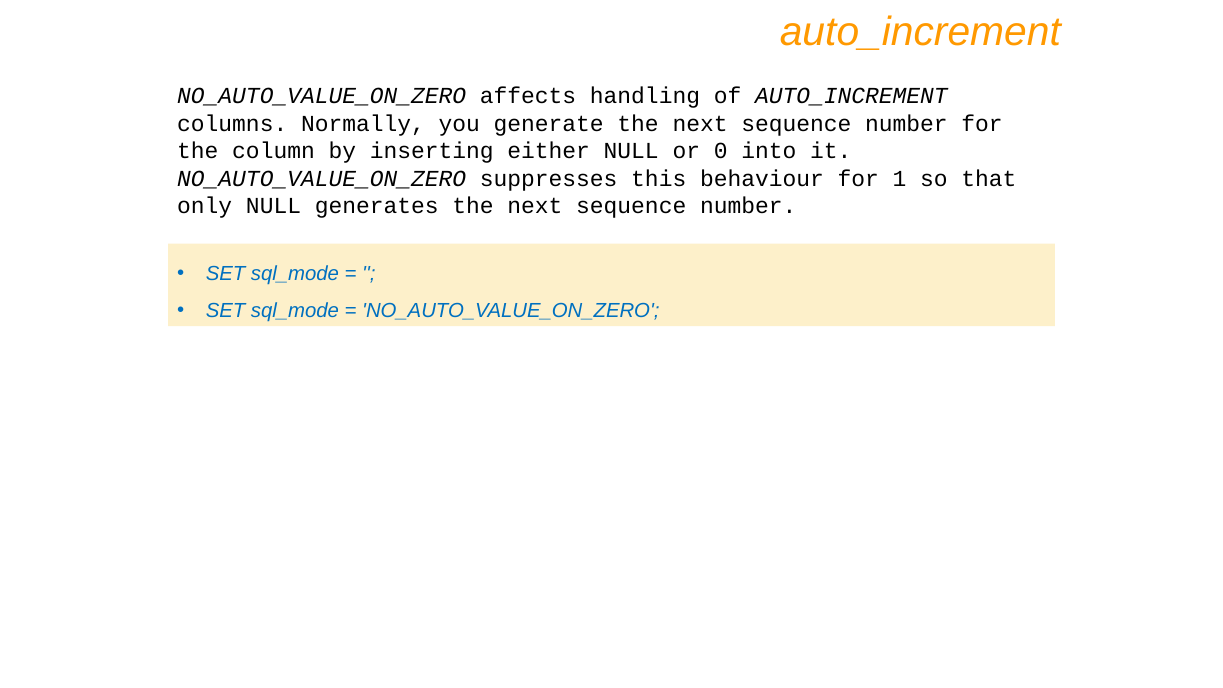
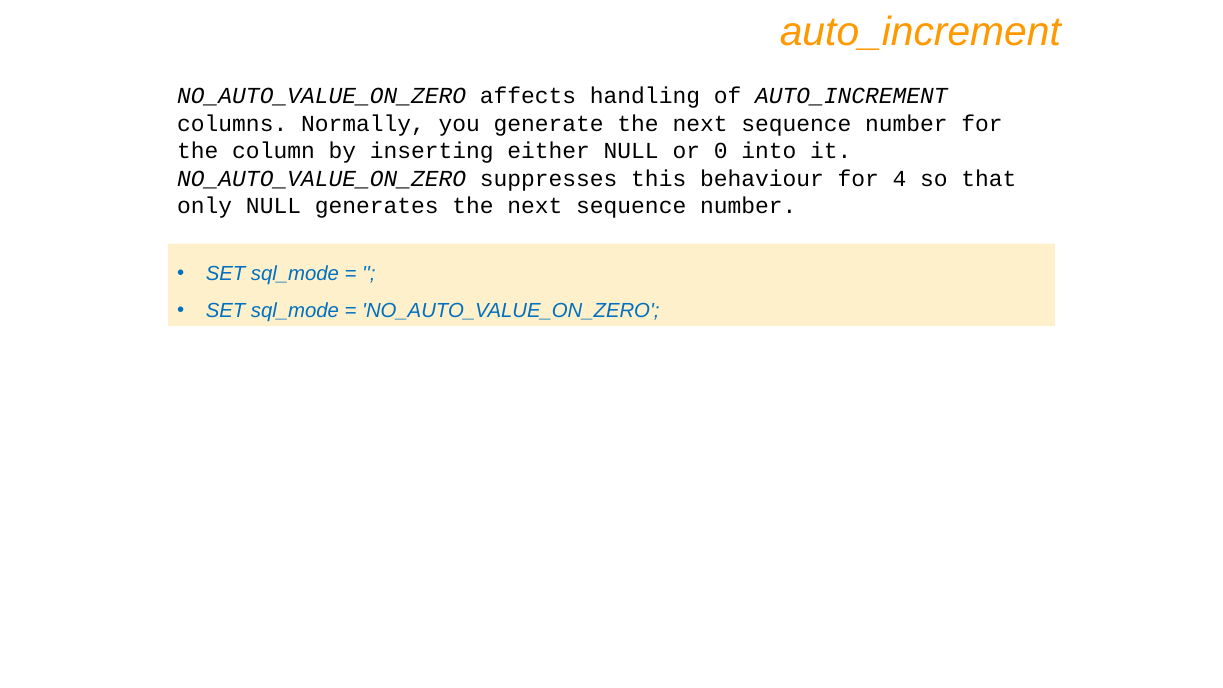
1: 1 -> 4
